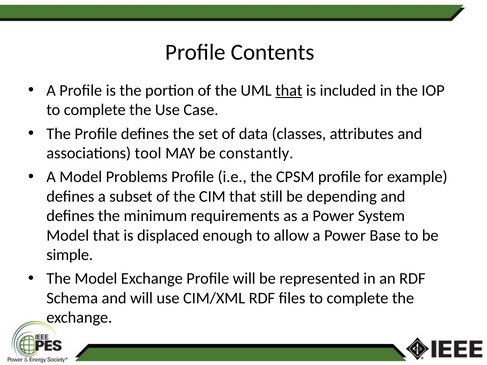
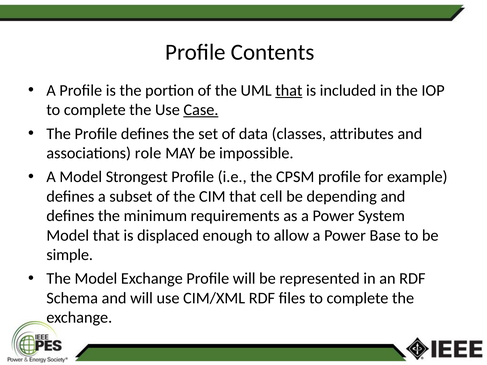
Case underline: none -> present
tool: tool -> role
constantly: constantly -> impossible
Problems: Problems -> Strongest
still: still -> cell
